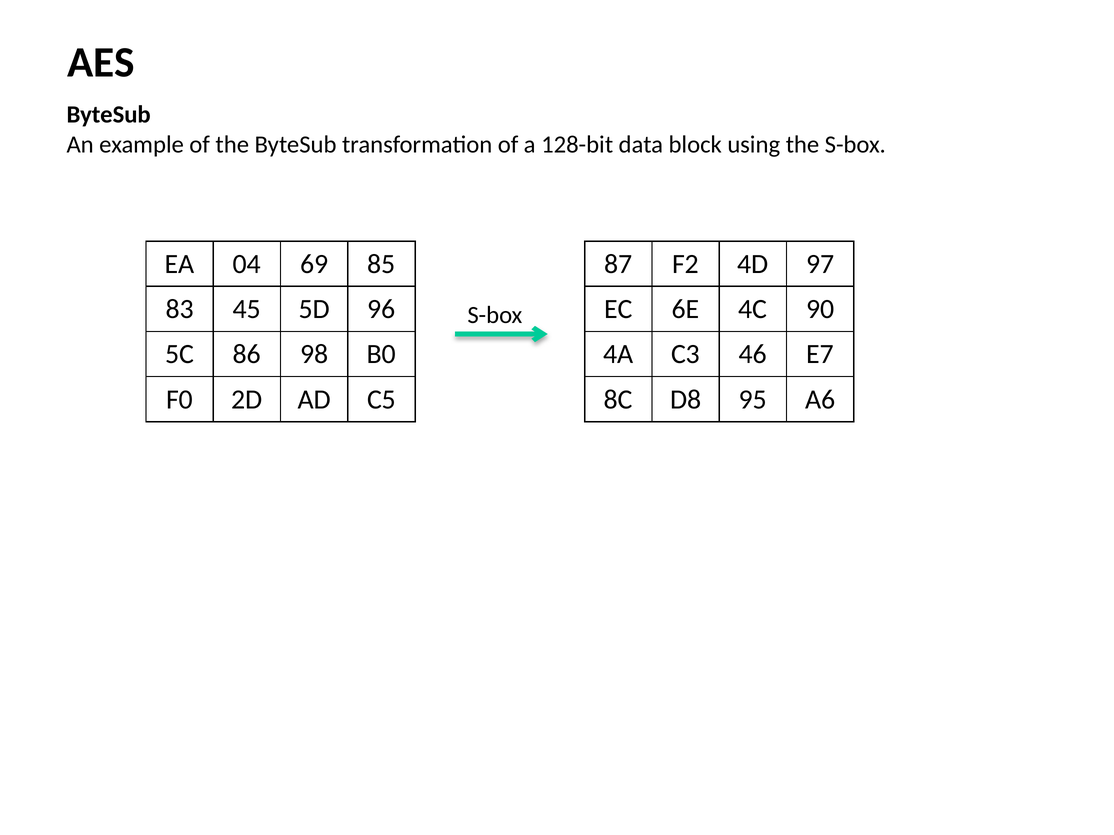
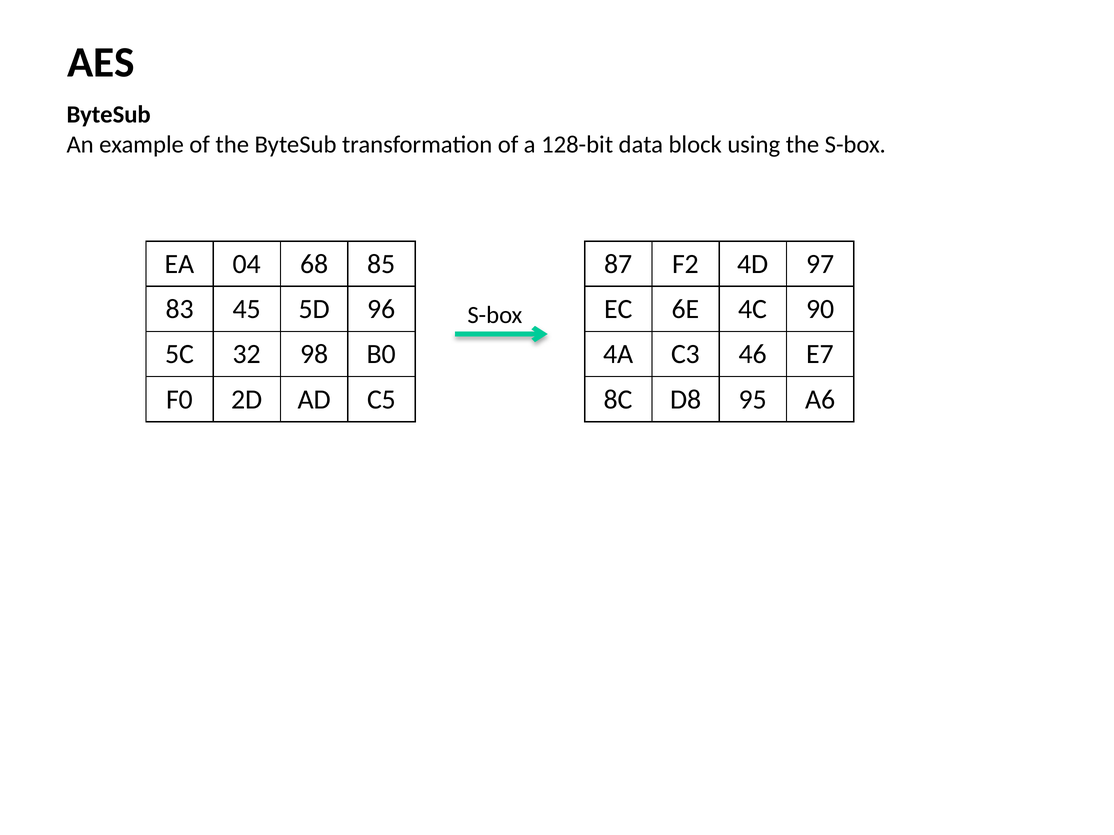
69: 69 -> 68
86: 86 -> 32
